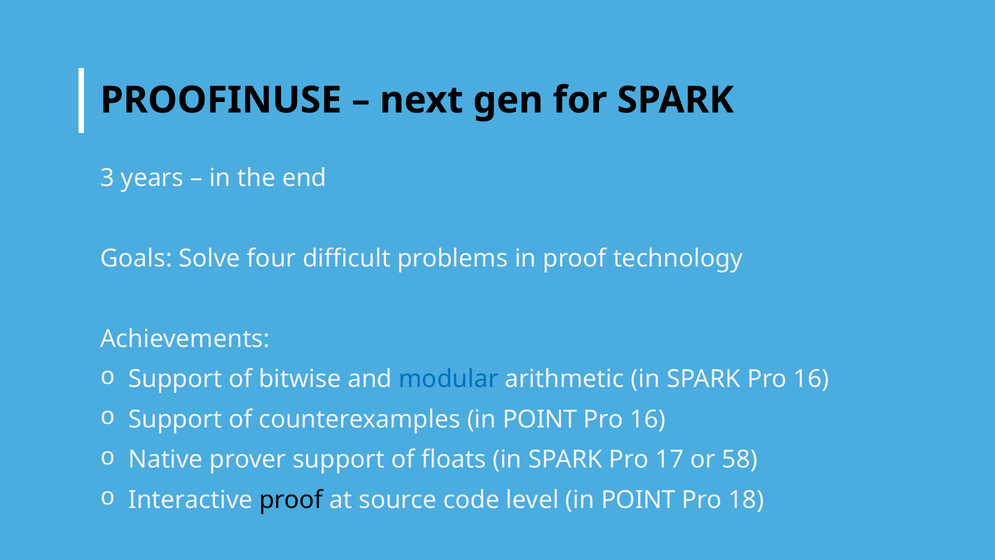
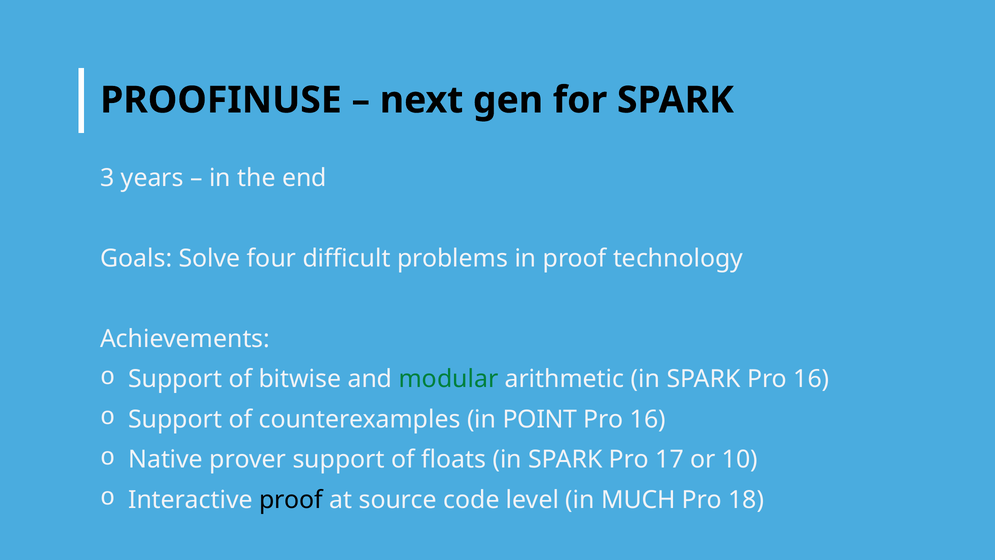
modular colour: blue -> green
58: 58 -> 10
level in POINT: POINT -> MUCH
